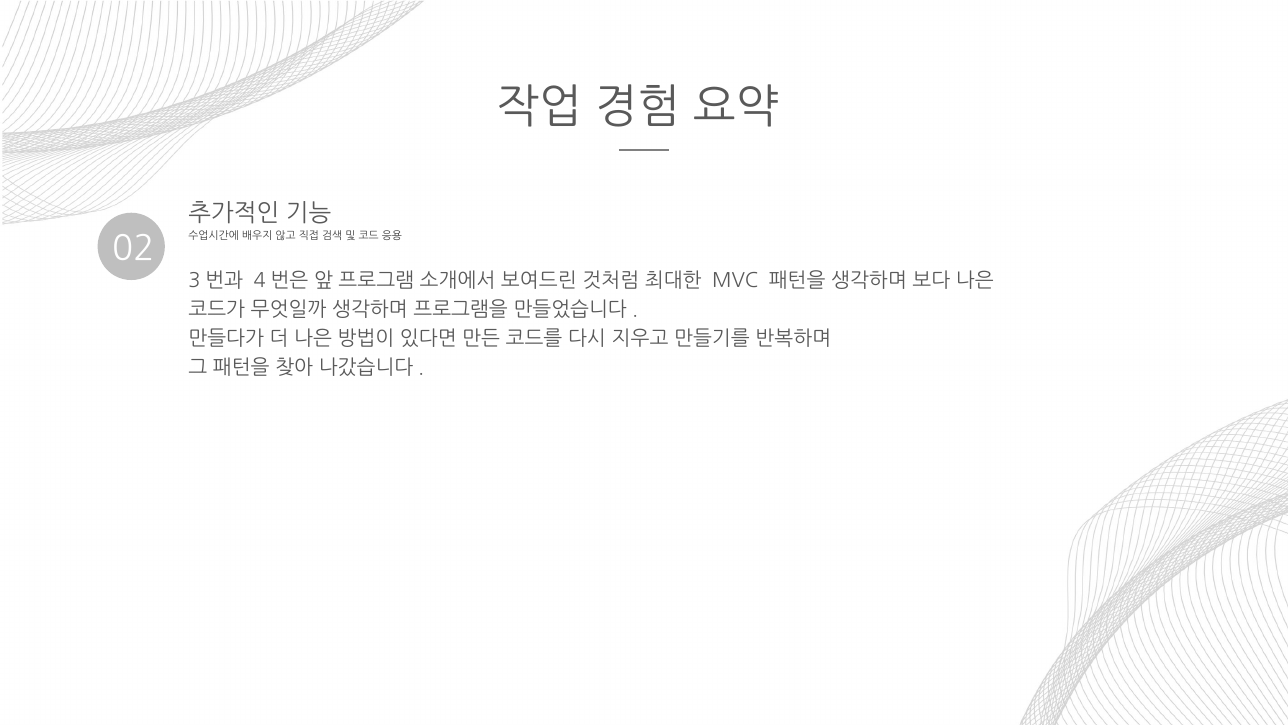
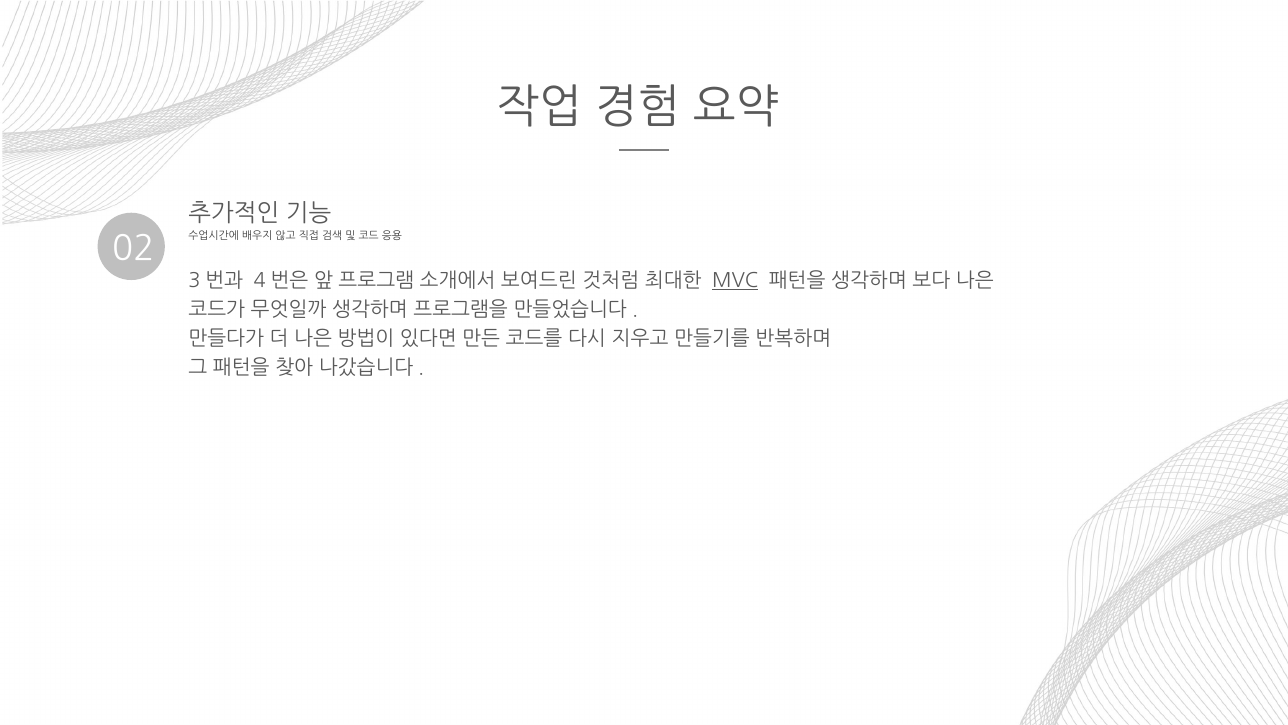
MVC underline: none -> present
